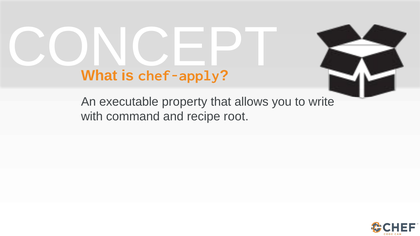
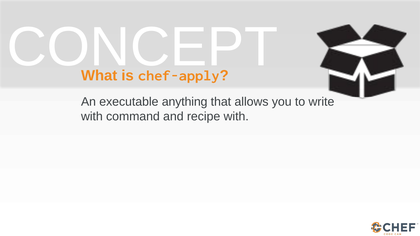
property: property -> anything
recipe root: root -> with
